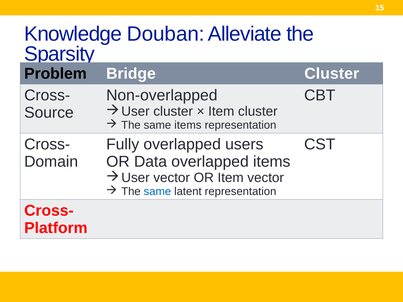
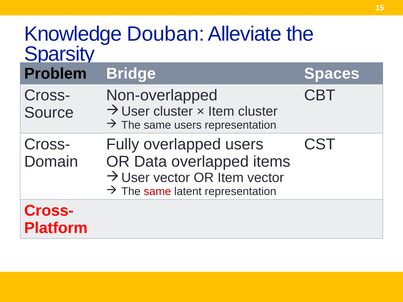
Bridge Cluster: Cluster -> Spaces
same items: items -> users
same at (157, 192) colour: blue -> red
